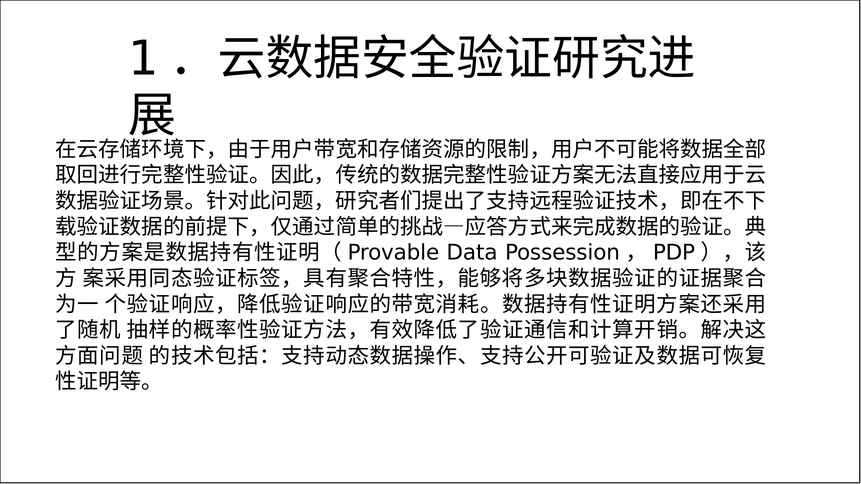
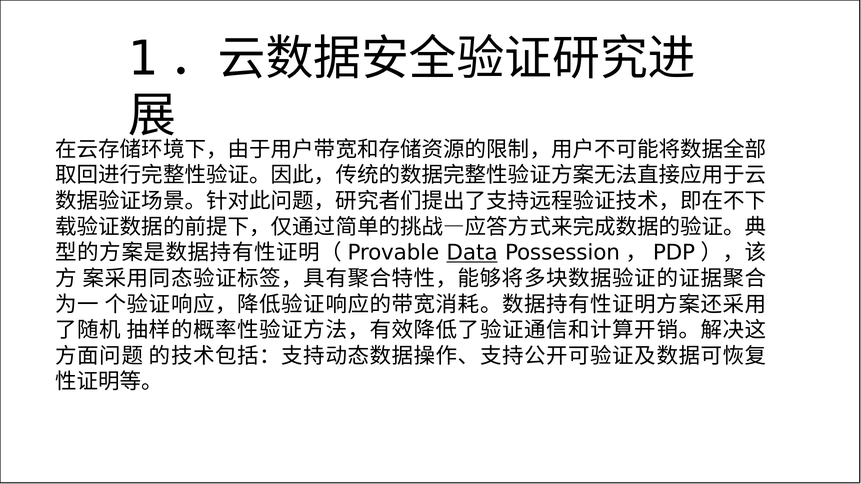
Data underline: none -> present
